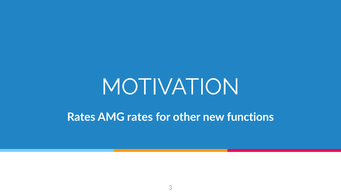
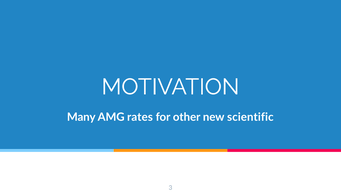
Rates at (81, 117): Rates -> Many
functions: functions -> scientific
